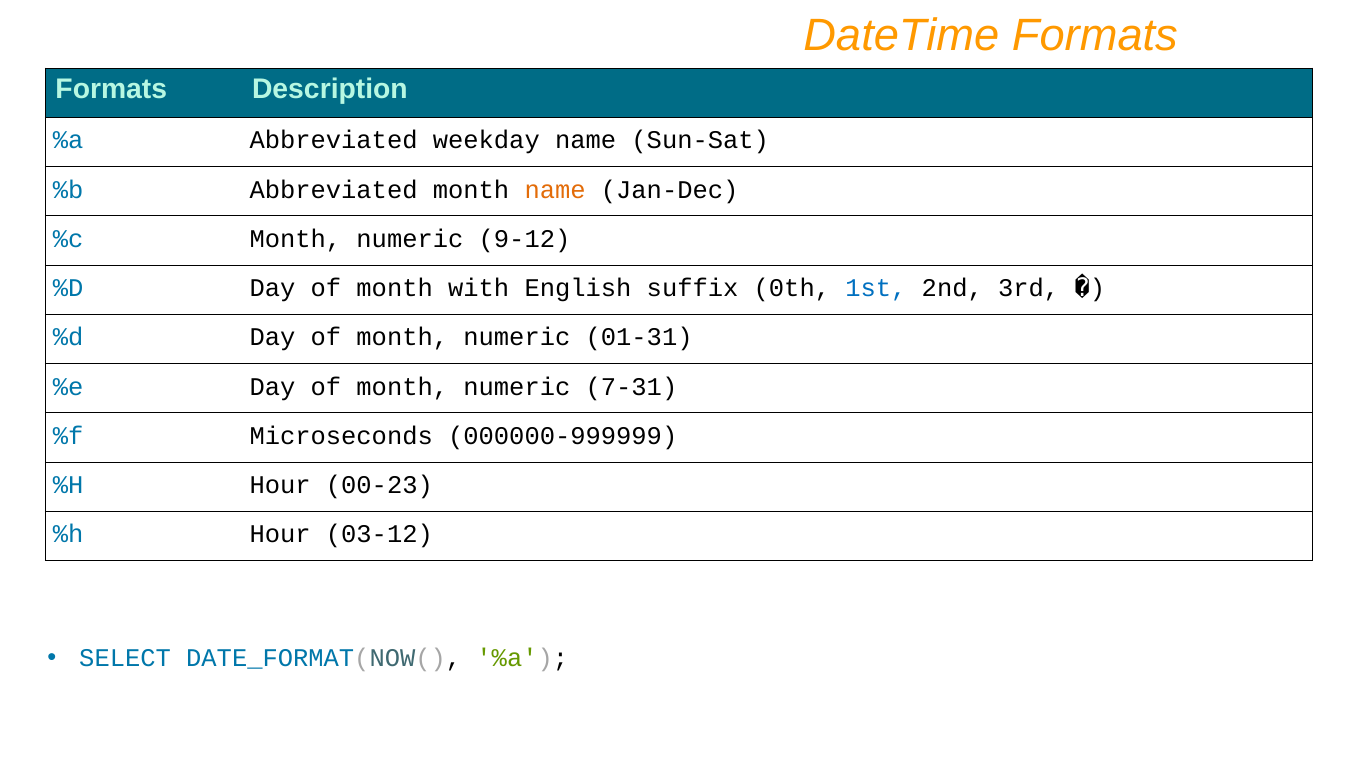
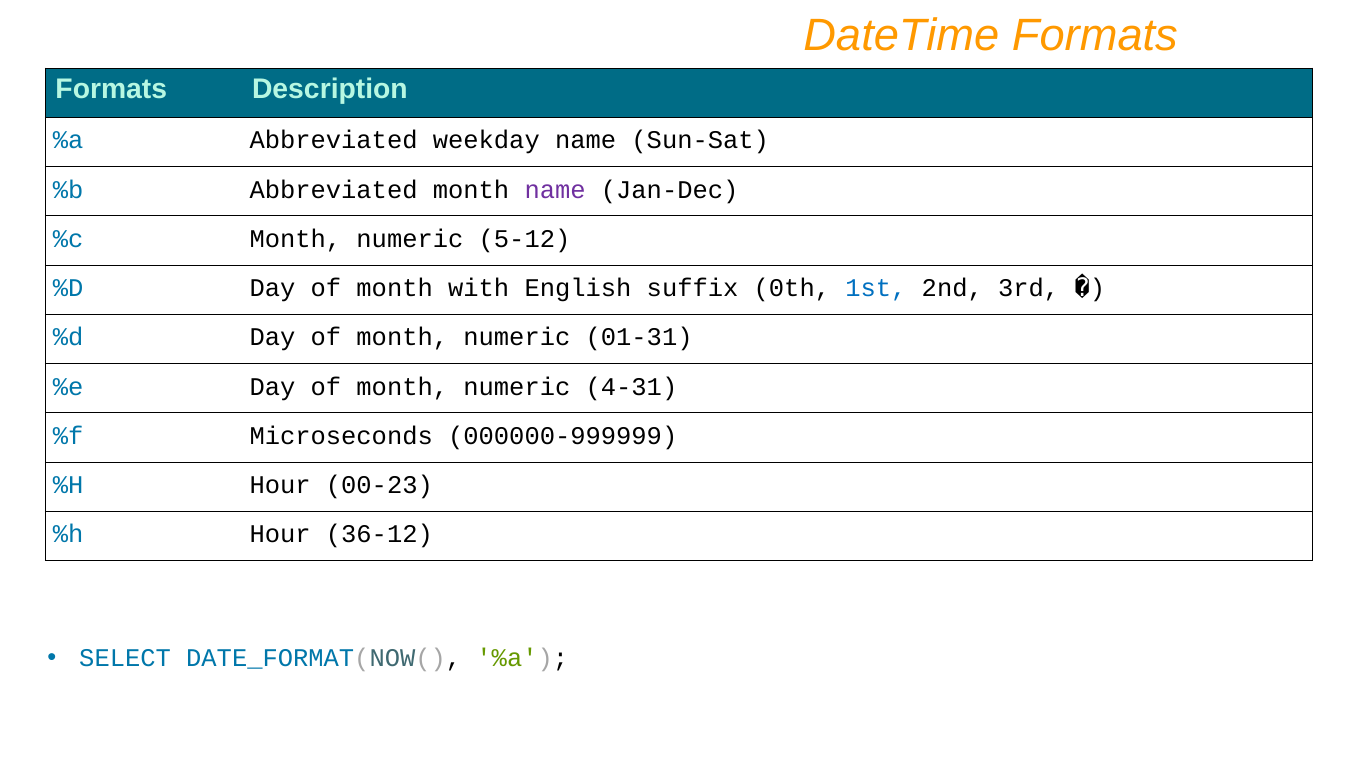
name at (555, 190) colour: orange -> purple
9-12: 9-12 -> 5-12
7-31: 7-31 -> 4-31
03-12: 03-12 -> 36-12
